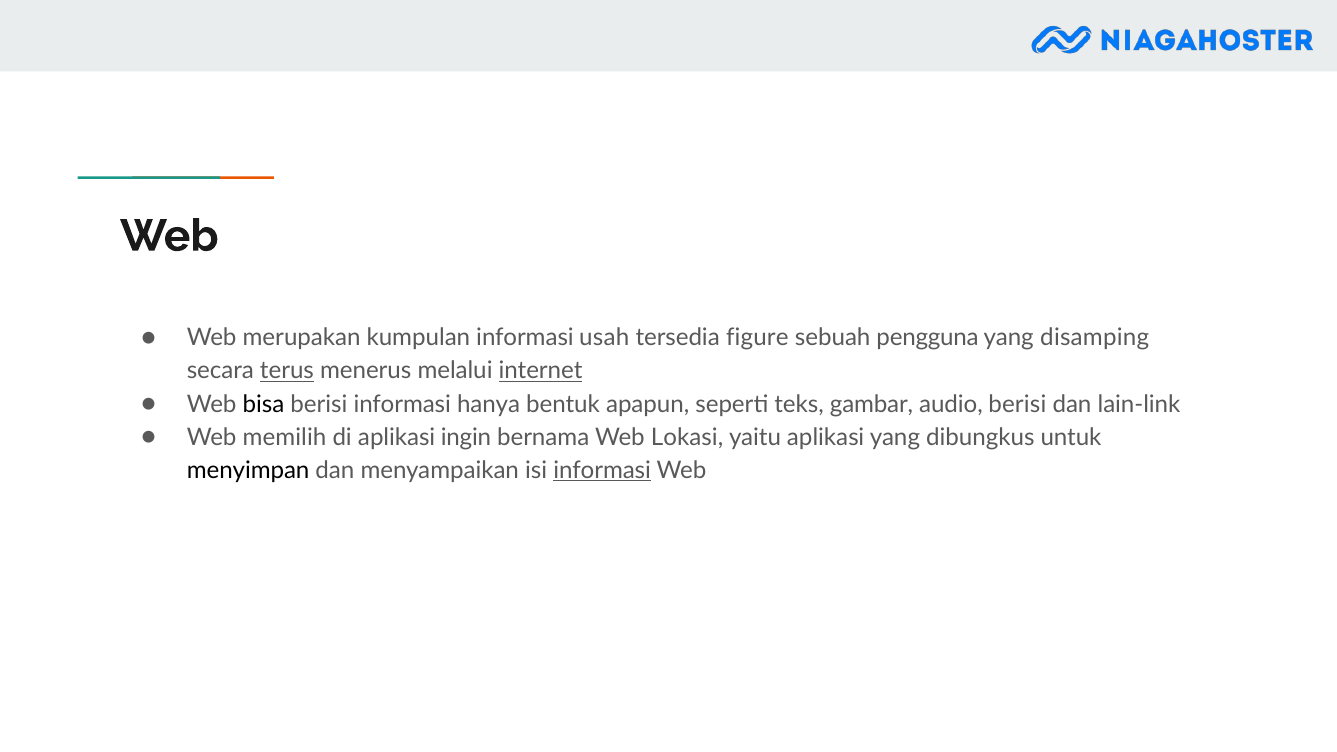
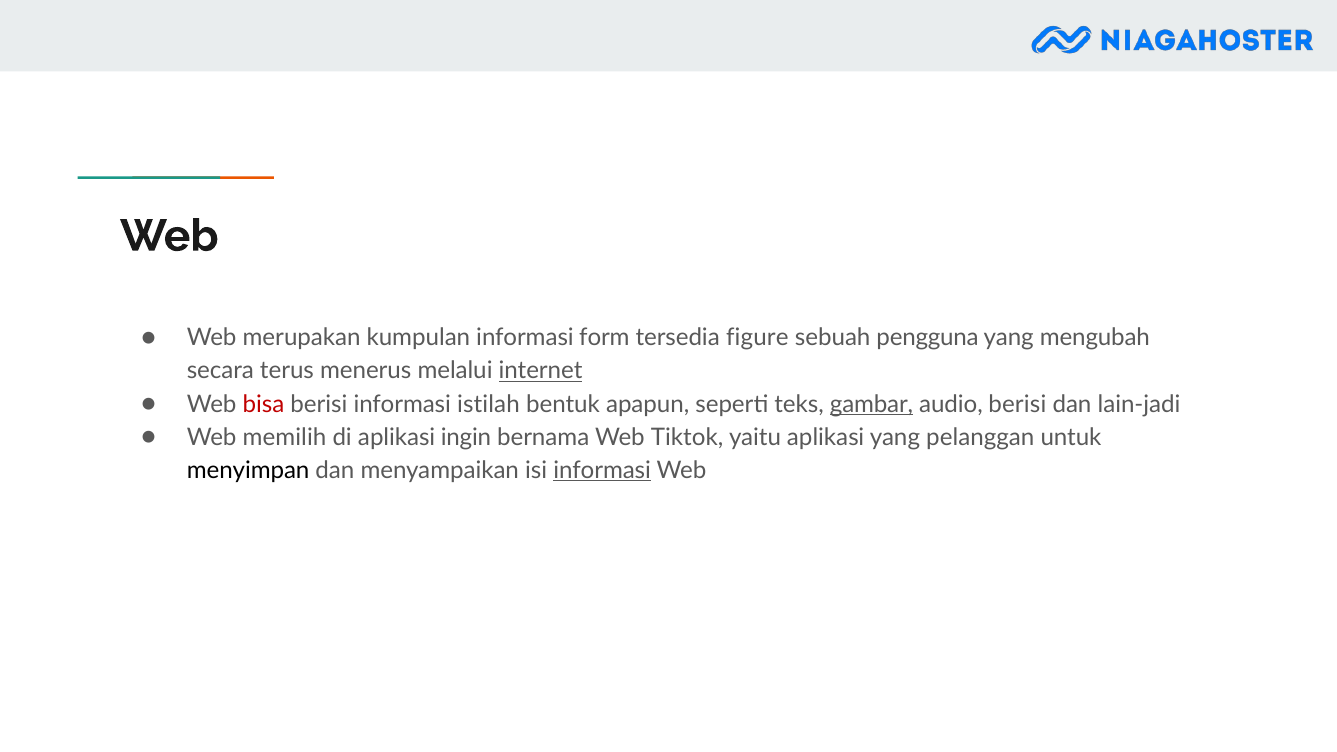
usah: usah -> form
disamping: disamping -> mengubah
terus underline: present -> none
bisa colour: black -> red
hanya: hanya -> istilah
gambar underline: none -> present
lain-link: lain-link -> lain-jadi
Lokasi: Lokasi -> Tiktok
dibungkus: dibungkus -> pelanggan
